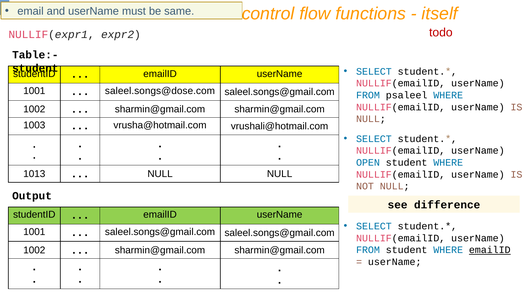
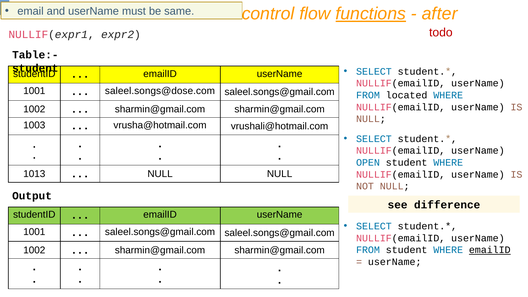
functions underline: none -> present
itself: itself -> after
psaleel: psaleel -> located
